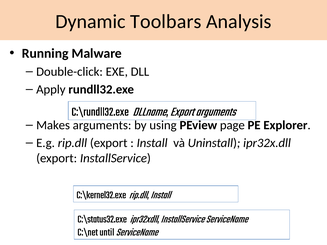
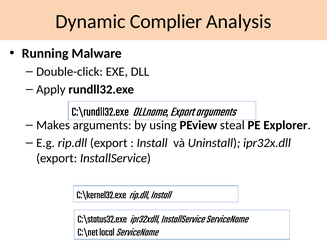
Toolbars: Toolbars -> Complier
page: page -> steal
until: until -> local
